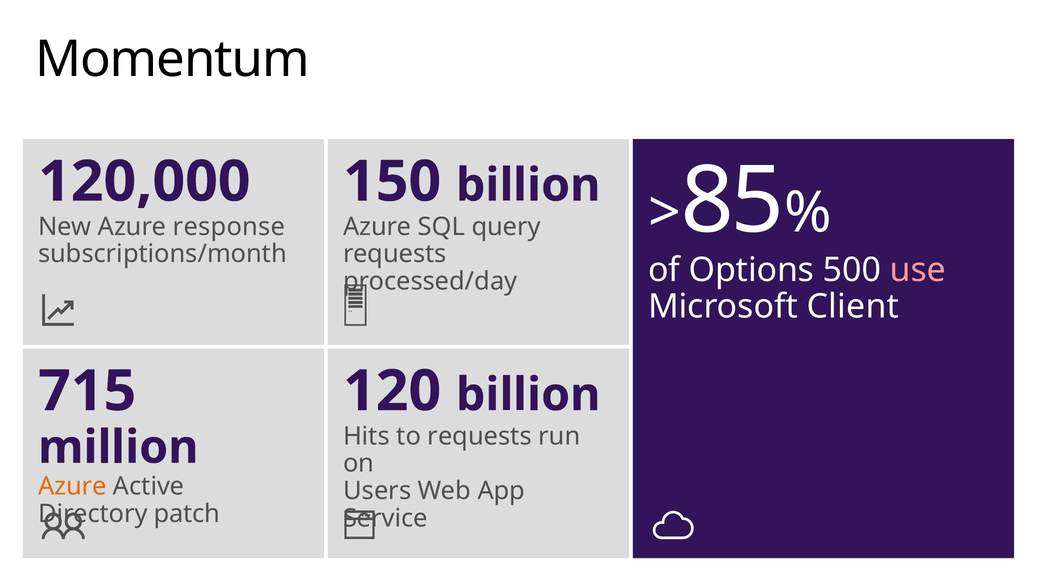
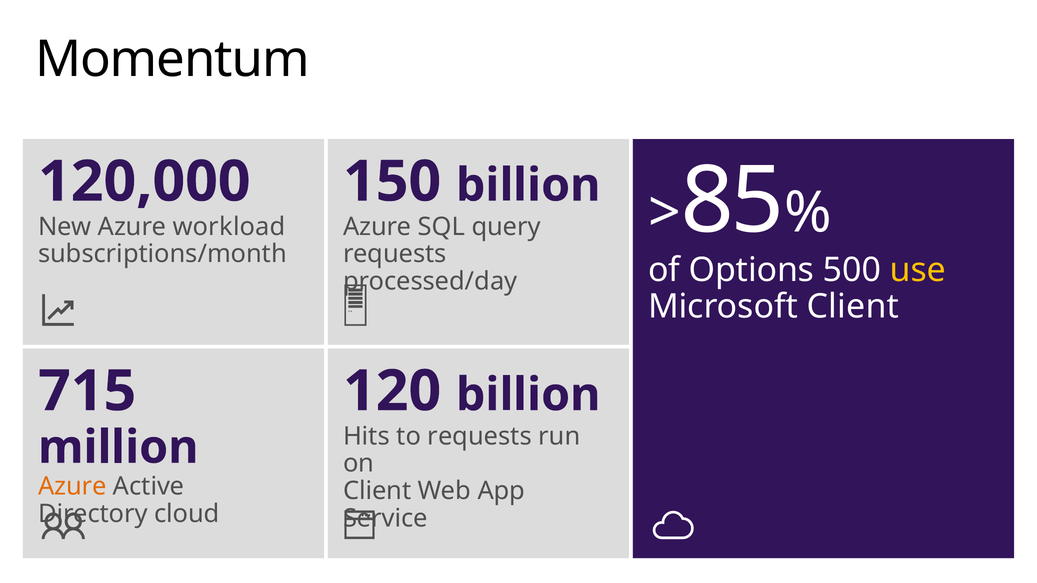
response: response -> workload
use colour: pink -> yellow
Users at (377, 491): Users -> Client
patch: patch -> cloud
